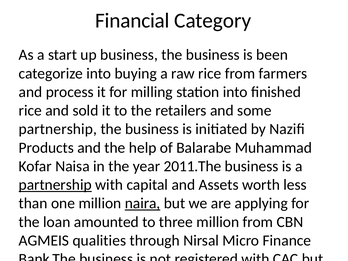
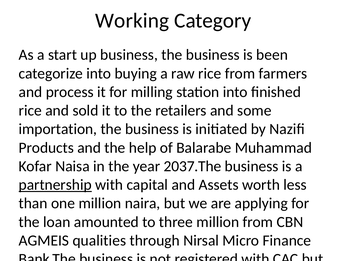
Financial: Financial -> Working
partnership at (58, 129): partnership -> importation
2011.The: 2011.The -> 2037.The
naira underline: present -> none
